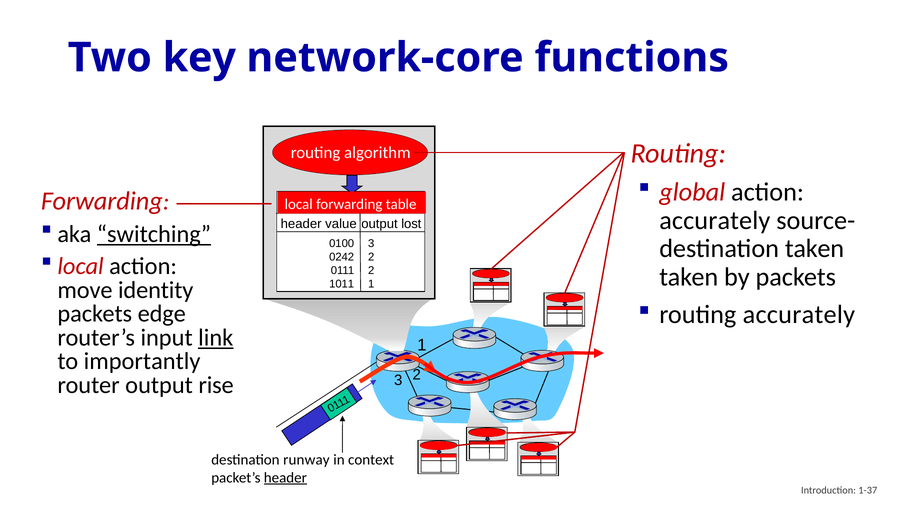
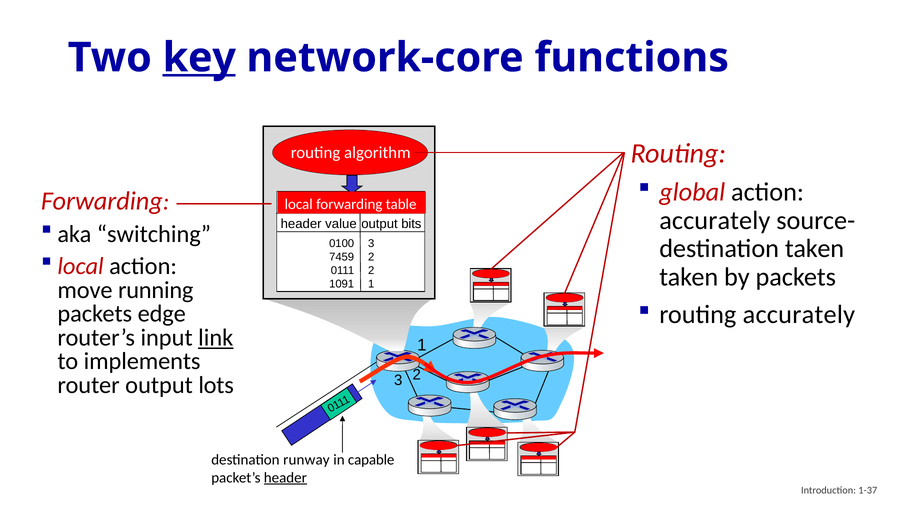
key underline: none -> present
lost: lost -> bits
switching underline: present -> none
0242: 0242 -> 7459
1011: 1011 -> 1091
identity: identity -> running
importantly: importantly -> implements
rise: rise -> lots
context: context -> capable
